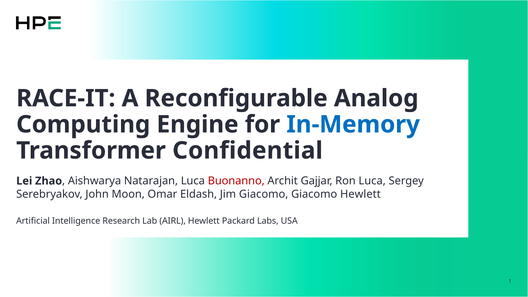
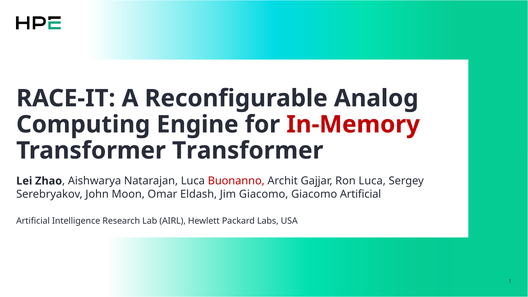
In-Memory colour: blue -> red
Transformer Confidential: Confidential -> Transformer
Giacomo Hewlett: Hewlett -> Artificial
